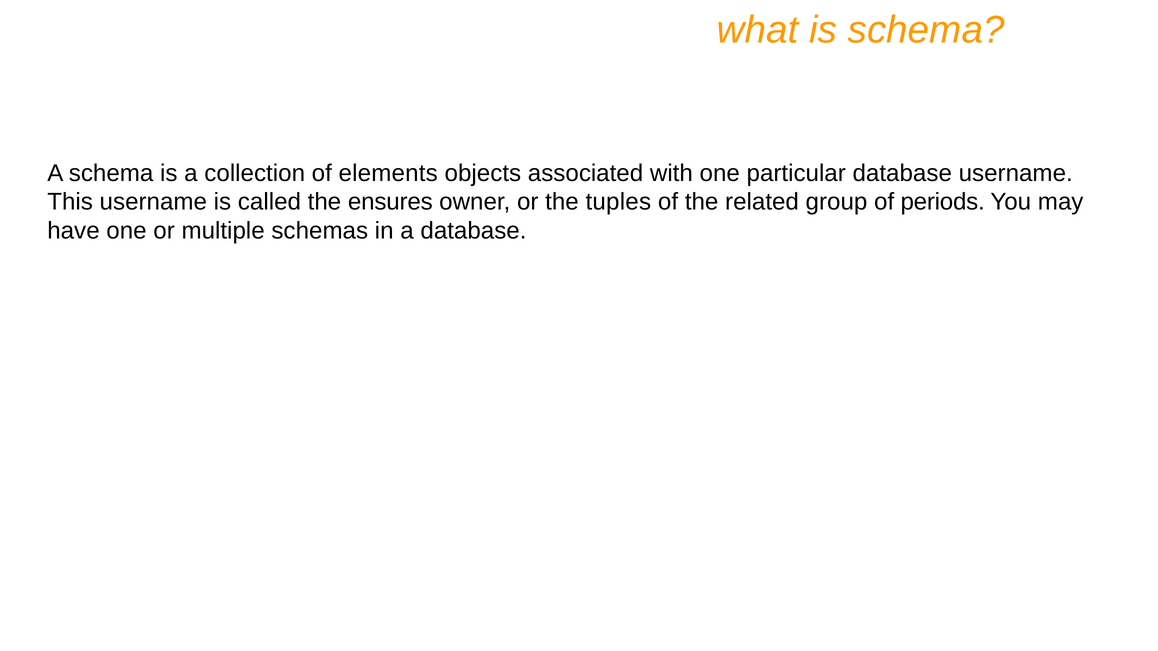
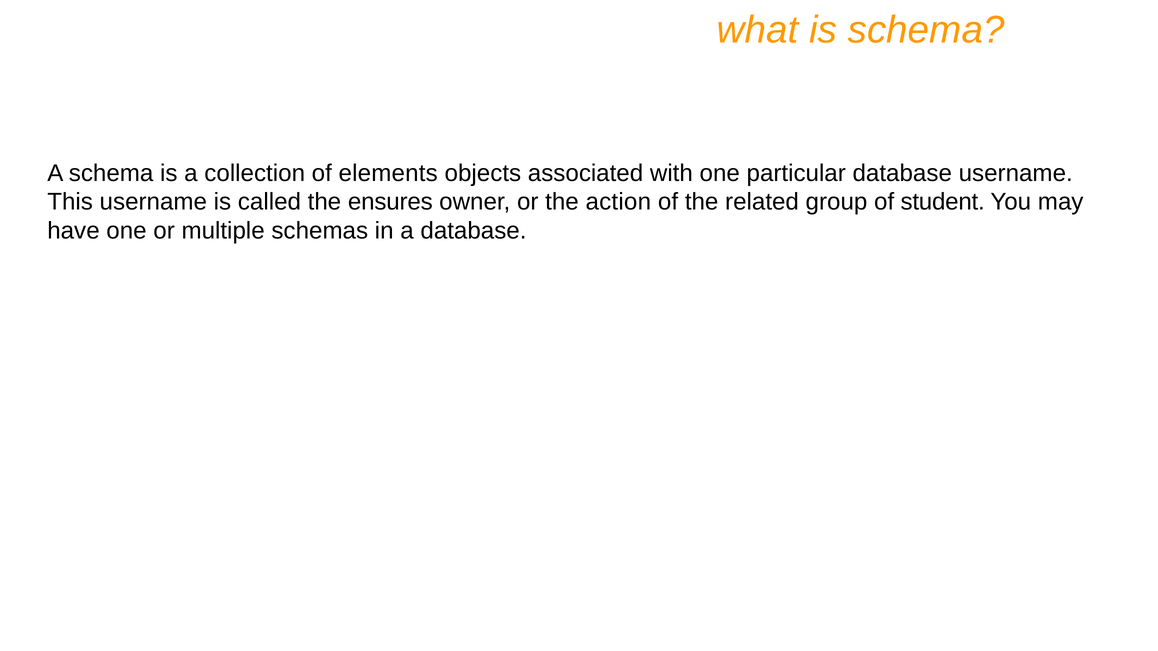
tuples: tuples -> action
periods: periods -> student
